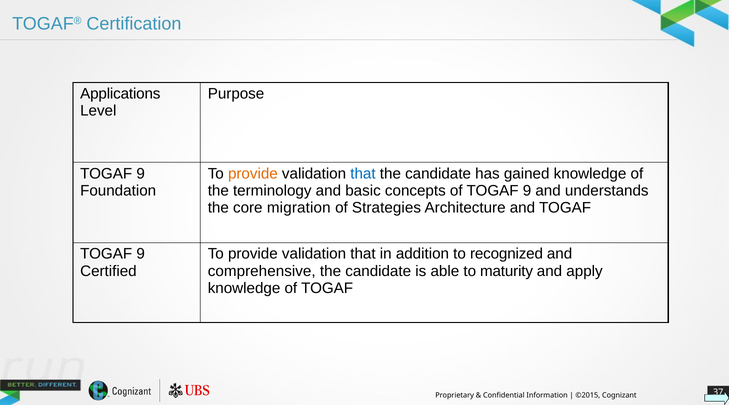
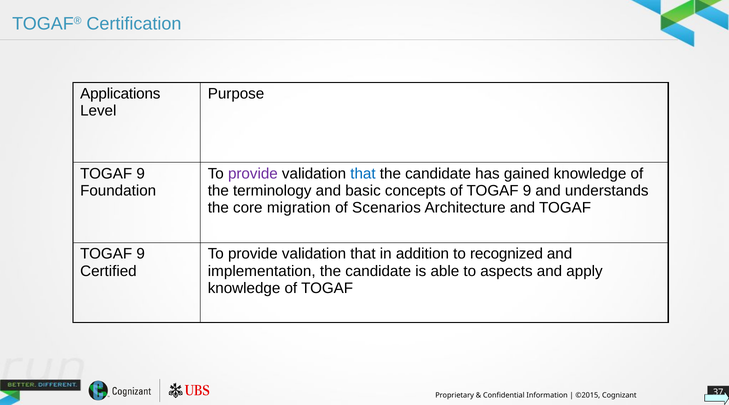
provide at (253, 174) colour: orange -> purple
Strategies: Strategies -> Scenarios
comprehensive: comprehensive -> implementation
maturity: maturity -> aspects
